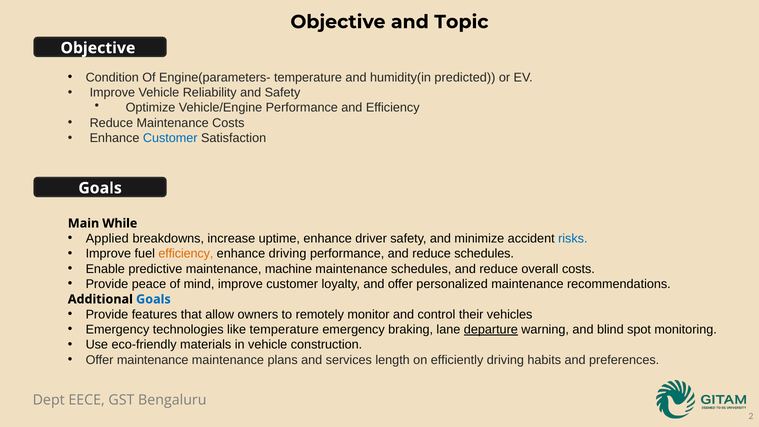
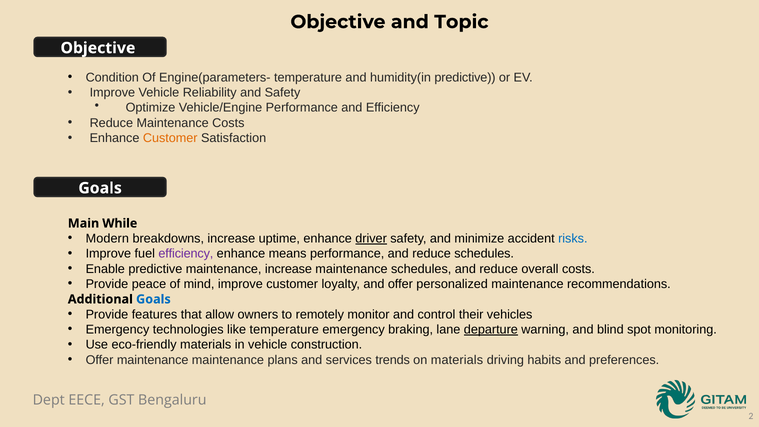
humidity(in predicted: predicted -> predictive
Customer at (170, 138) colour: blue -> orange
Applied: Applied -> Modern
driver underline: none -> present
efficiency at (186, 254) colour: orange -> purple
enhance driving: driving -> means
maintenance machine: machine -> increase
length: length -> trends
on efficiently: efficiently -> materials
